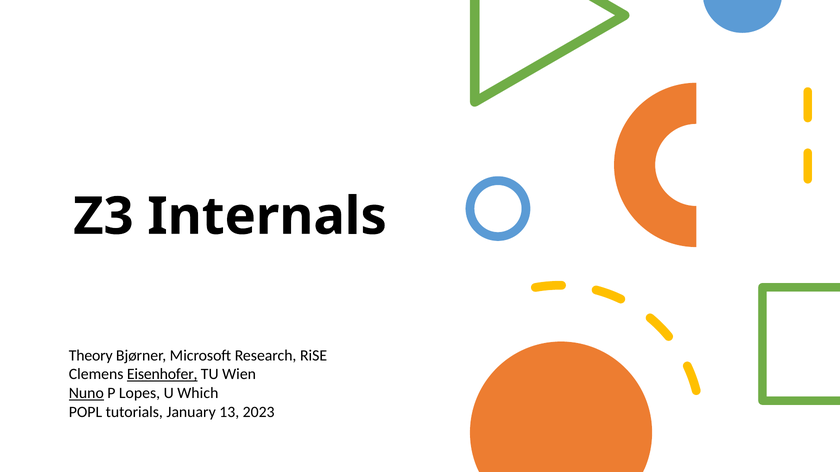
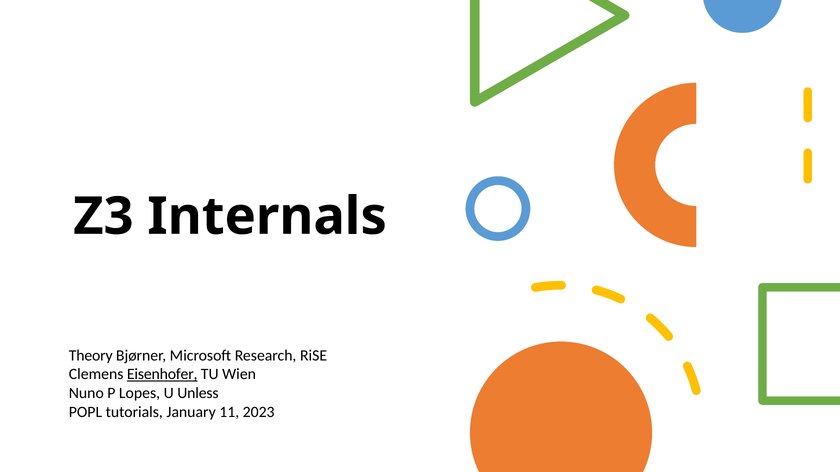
Nuno underline: present -> none
Which: Which -> Unless
13: 13 -> 11
